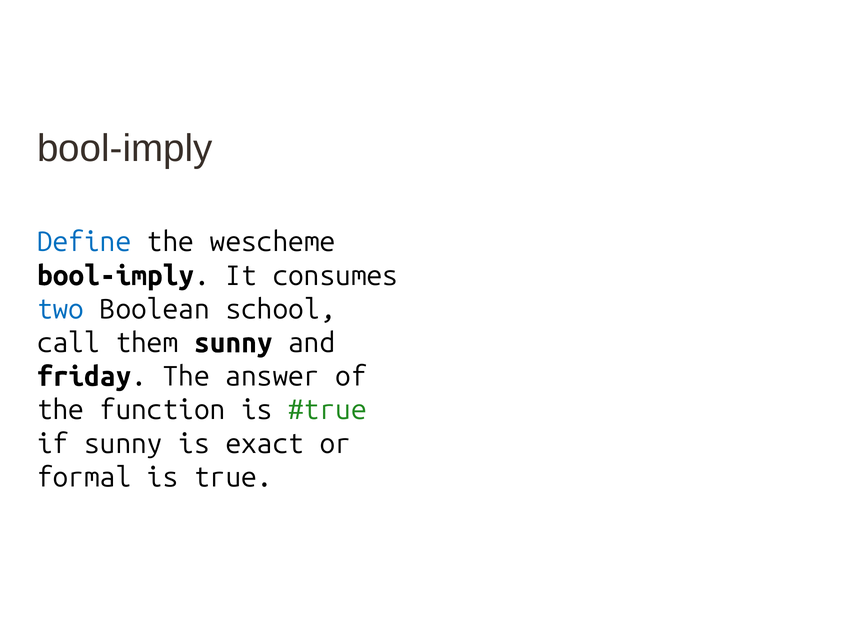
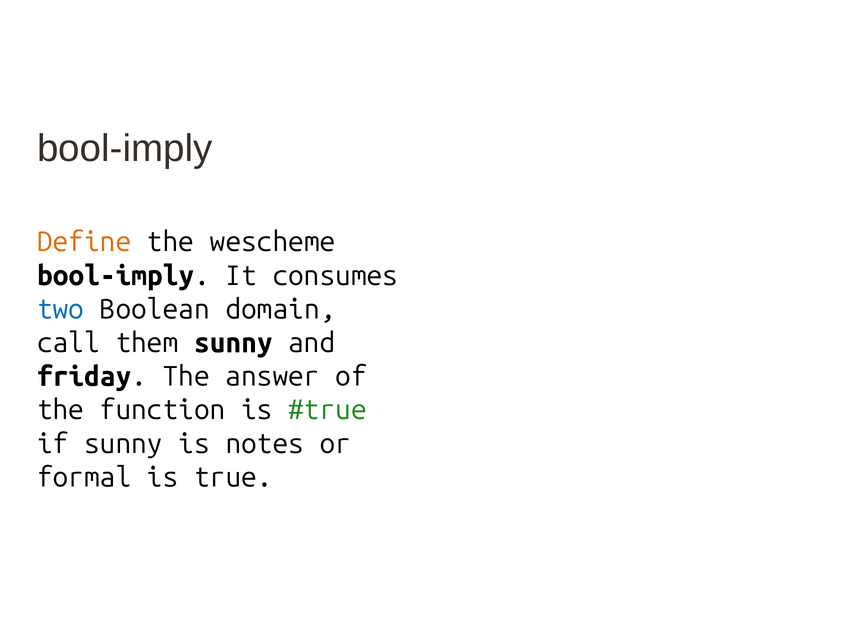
Define colour: blue -> orange
school: school -> domain
exact: exact -> notes
